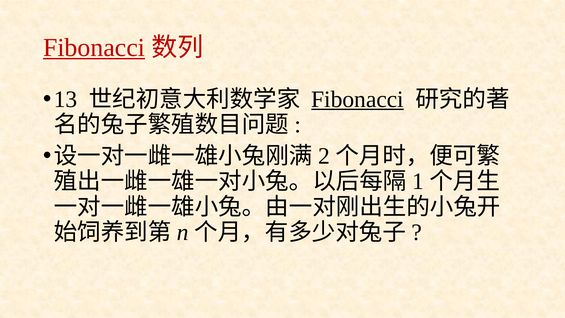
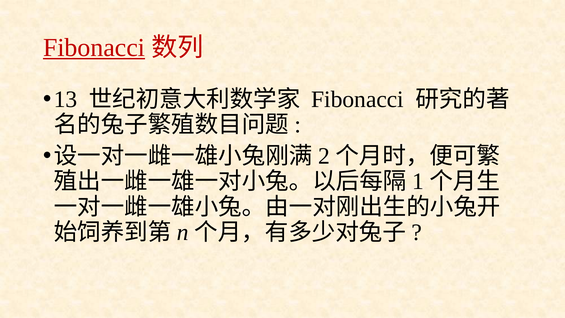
Fibonacci at (358, 99) underline: present -> none
